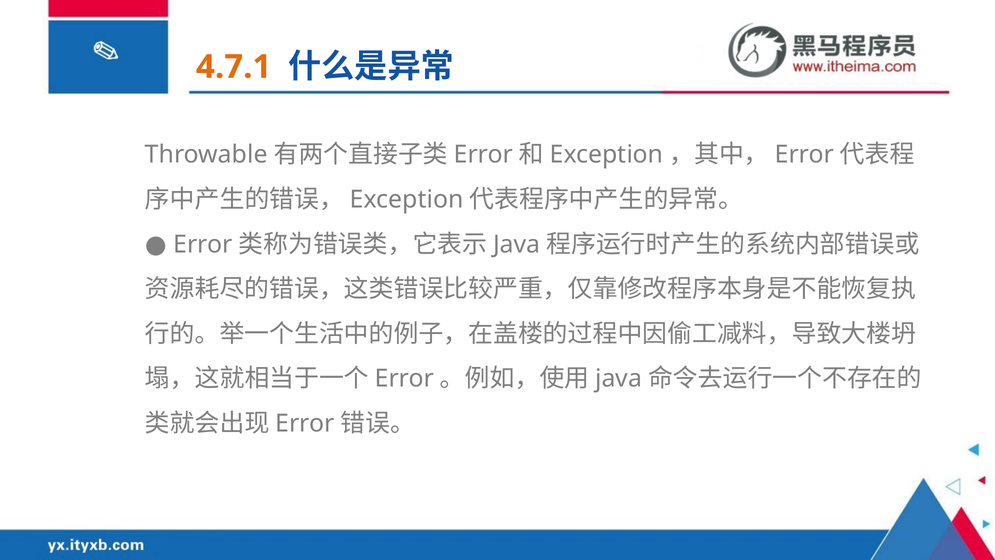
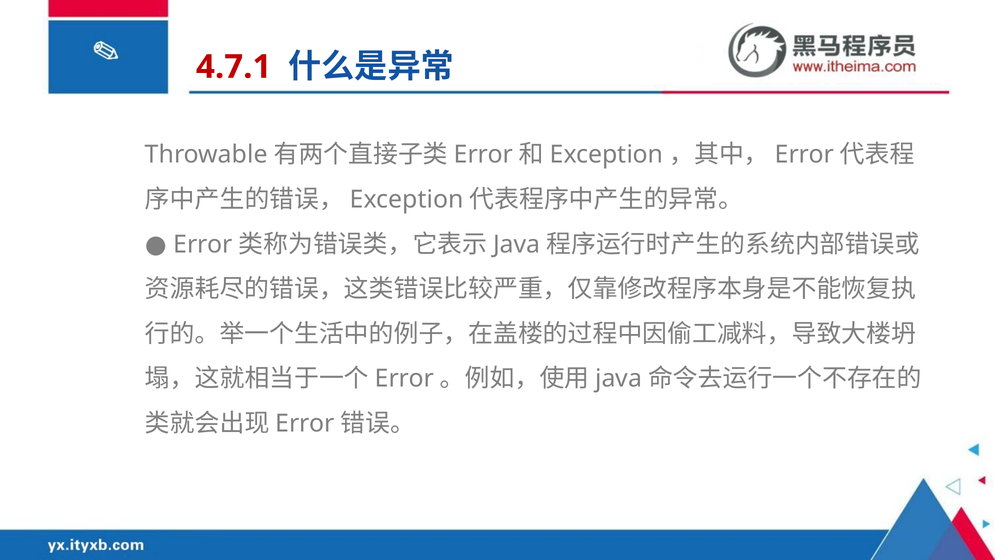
4.7.1 colour: orange -> red
